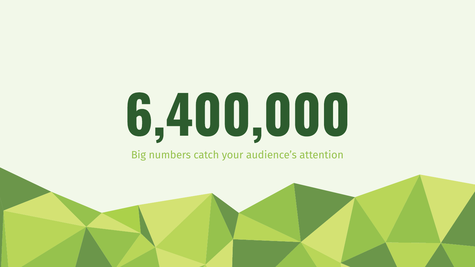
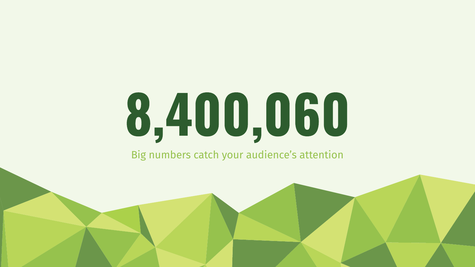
6,400,000: 6,400,000 -> 8,400,060
